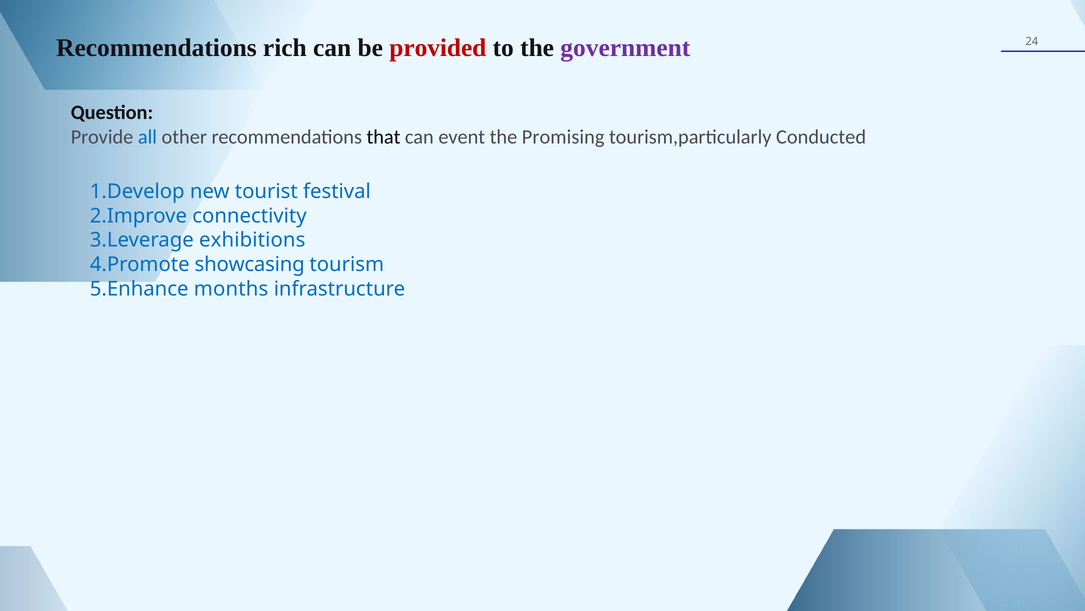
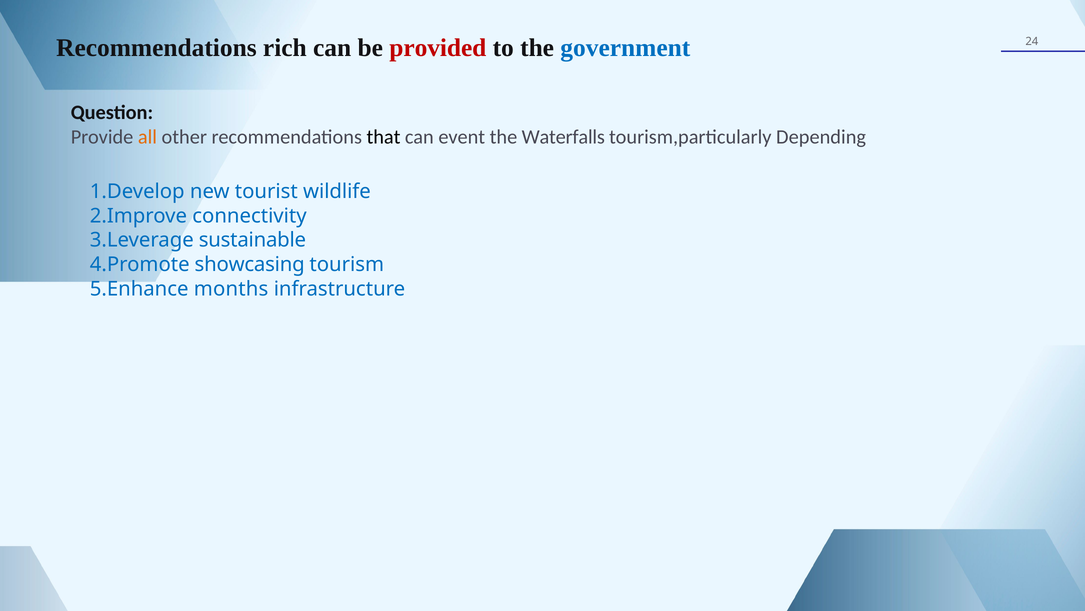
government colour: purple -> blue
all colour: blue -> orange
Promising: Promising -> Waterfalls
Conducted: Conducted -> Depending
festival: festival -> wildlife
exhibitions: exhibitions -> sustainable
